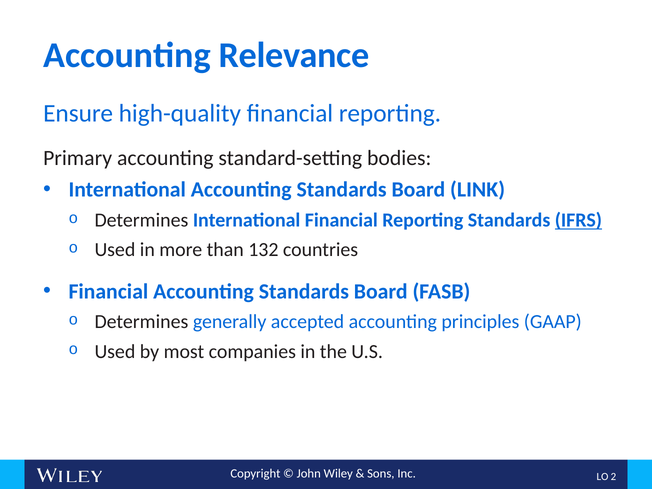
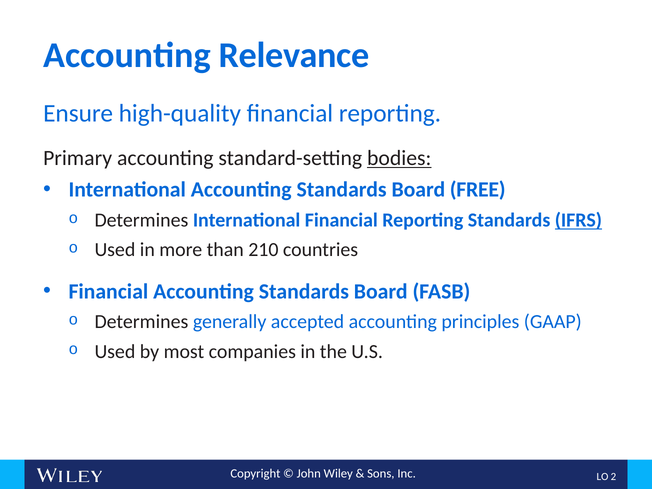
bodies underline: none -> present
LINK: LINK -> FREE
132: 132 -> 210
